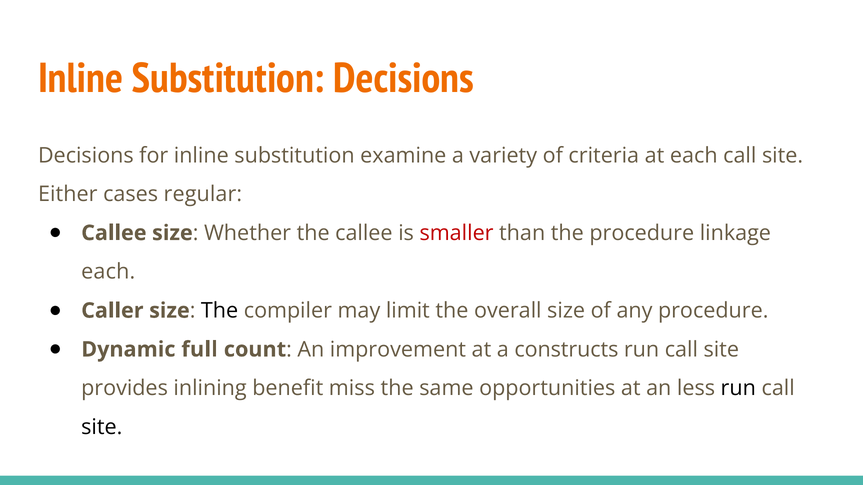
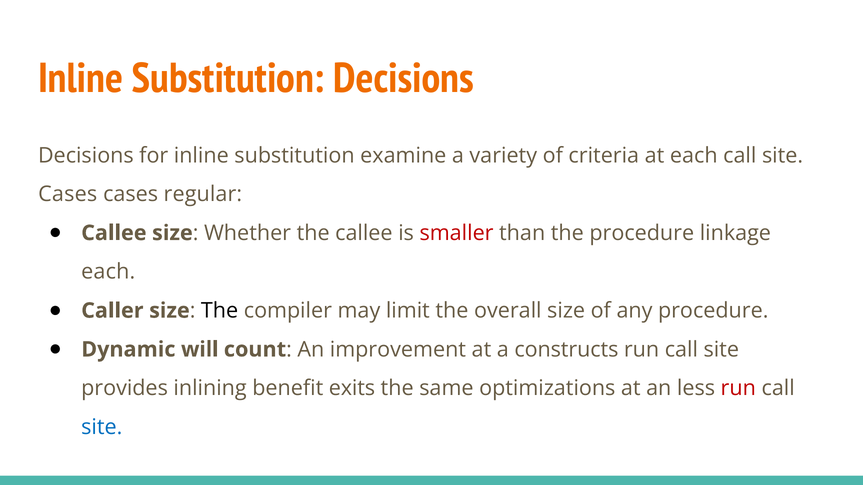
Either at (68, 194): Either -> Cases
full: full -> will
miss: miss -> exits
opportunities: opportunities -> optimizations
run at (738, 389) colour: black -> red
site at (102, 427) colour: black -> blue
